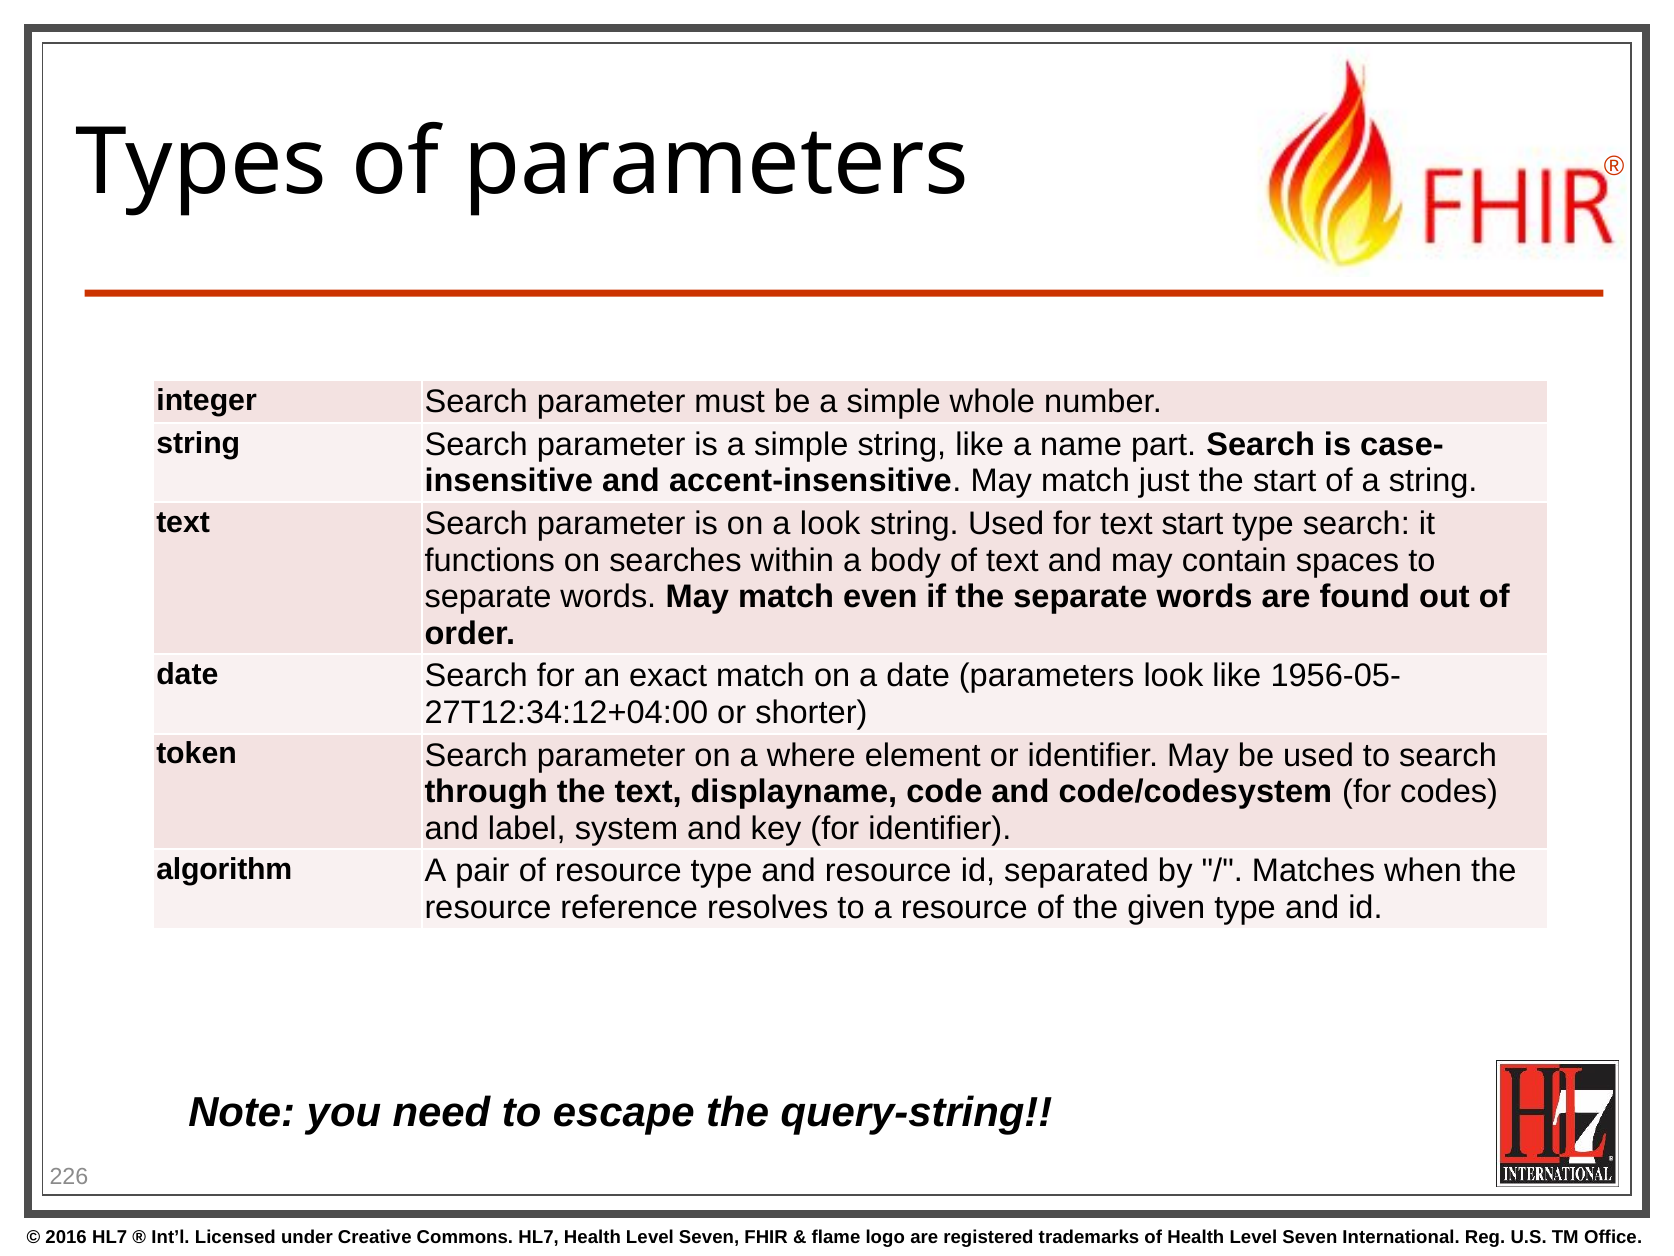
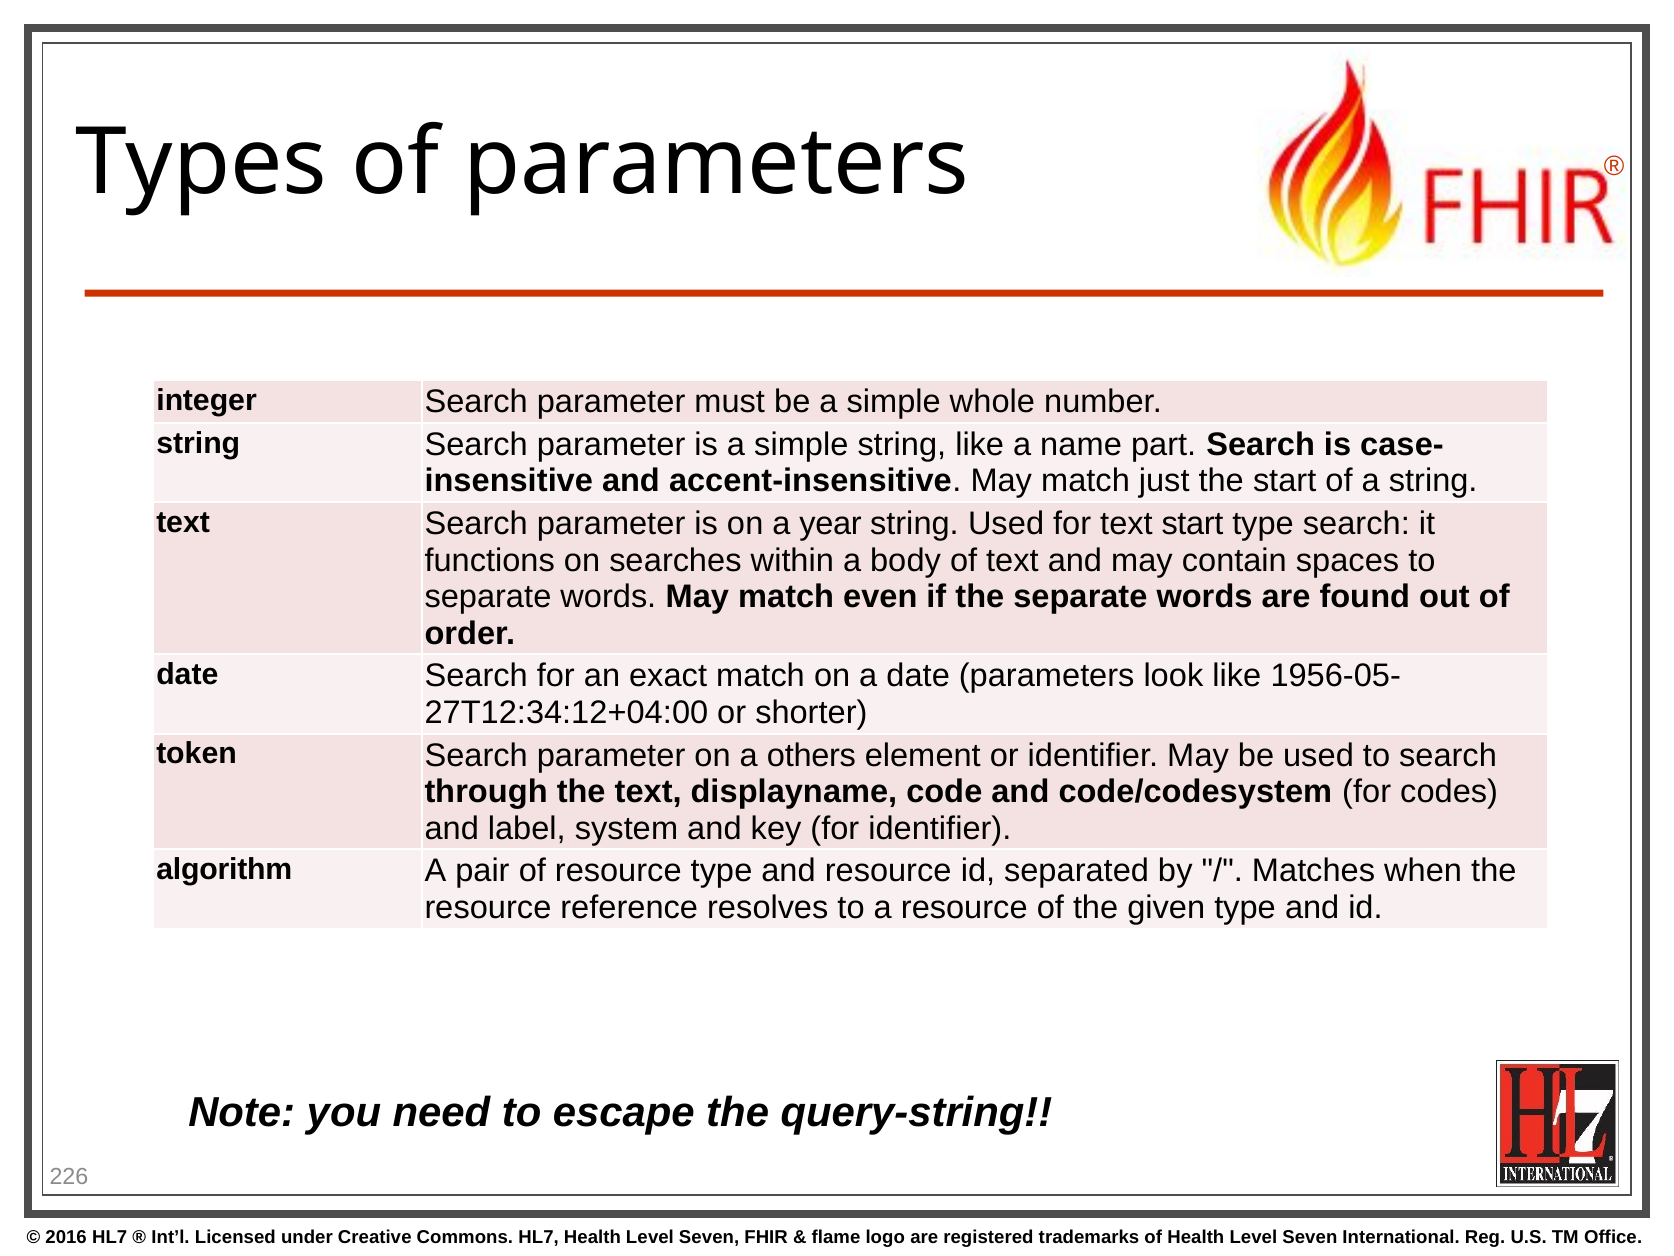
a look: look -> year
where: where -> others
